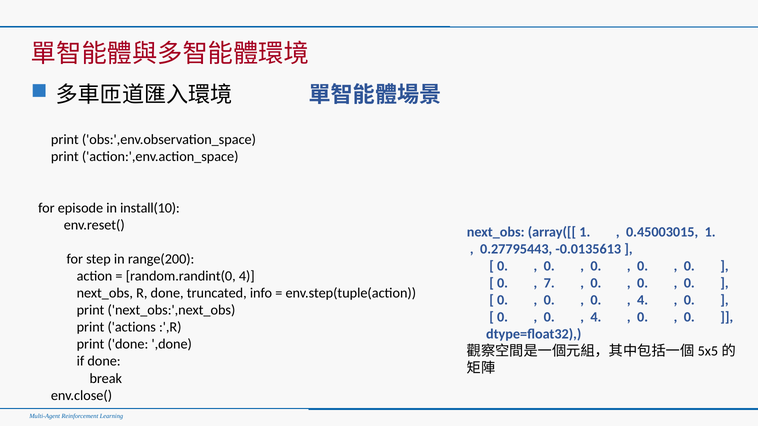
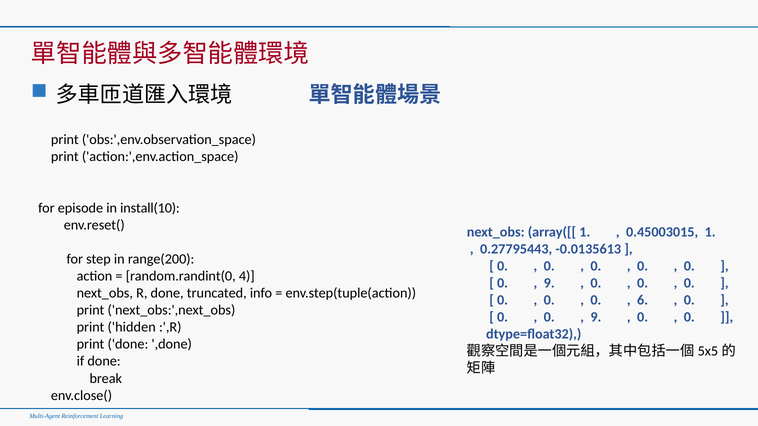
7 at (549, 283): 7 -> 9
4 at (643, 300): 4 -> 6
4 at (596, 317): 4 -> 9
actions: actions -> hidden
